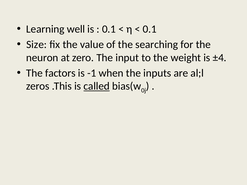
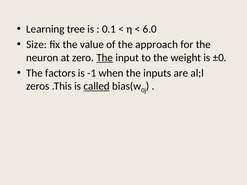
well: well -> tree
0.1 at (150, 29): 0.1 -> 6.0
searching: searching -> approach
The at (105, 58) underline: none -> present
±4: ±4 -> ±0
